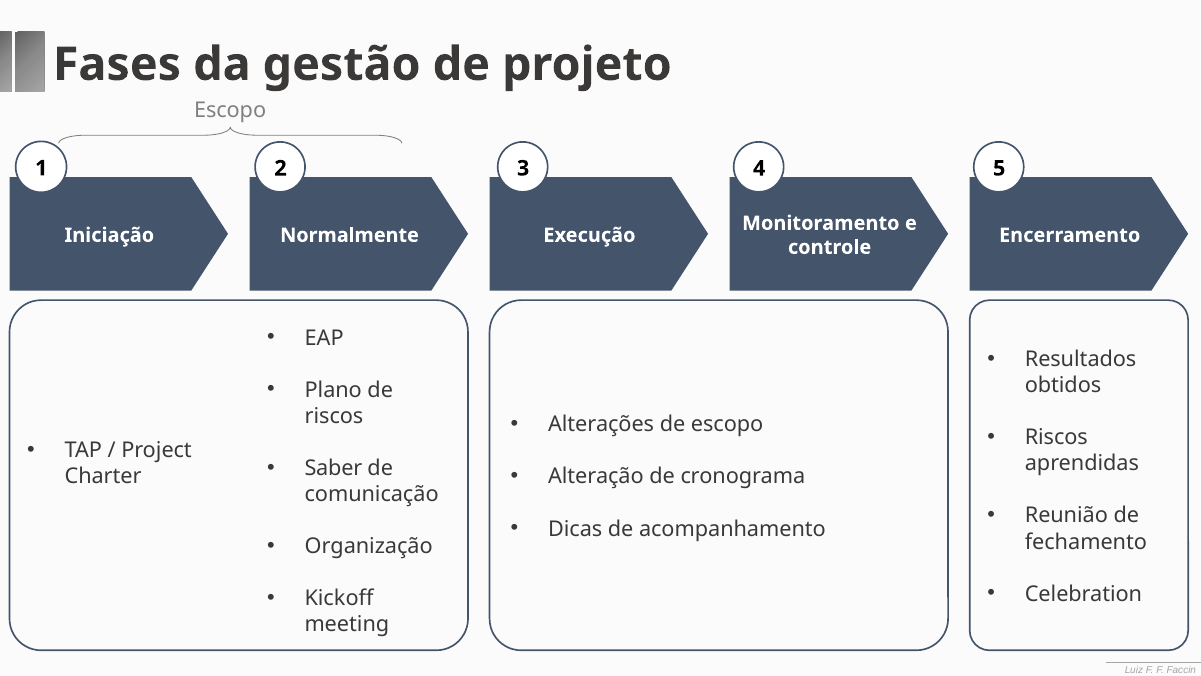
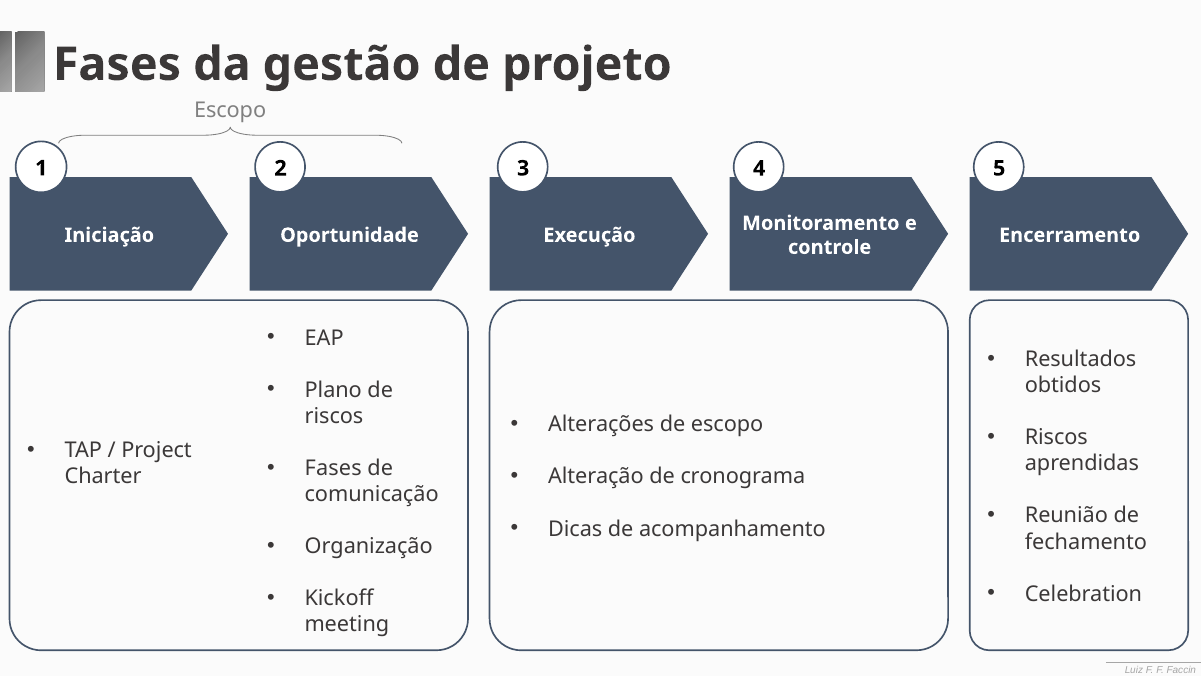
Normalmente: Normalmente -> Oportunidade
Saber at (333, 468): Saber -> Fases
